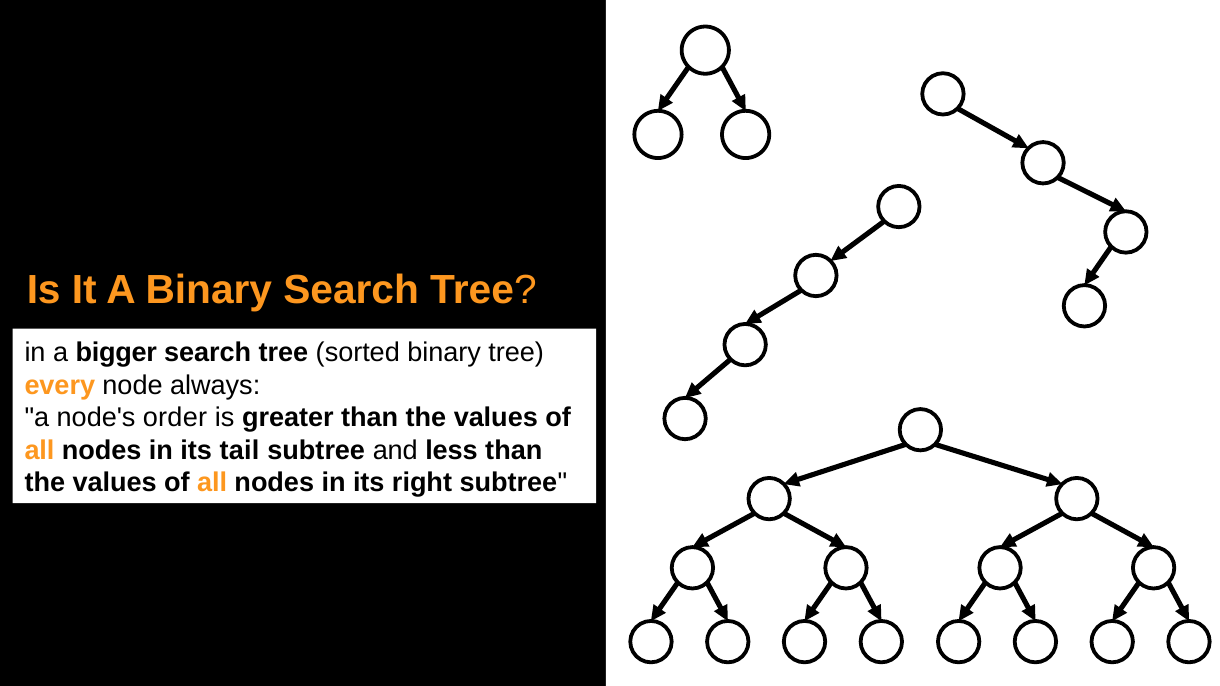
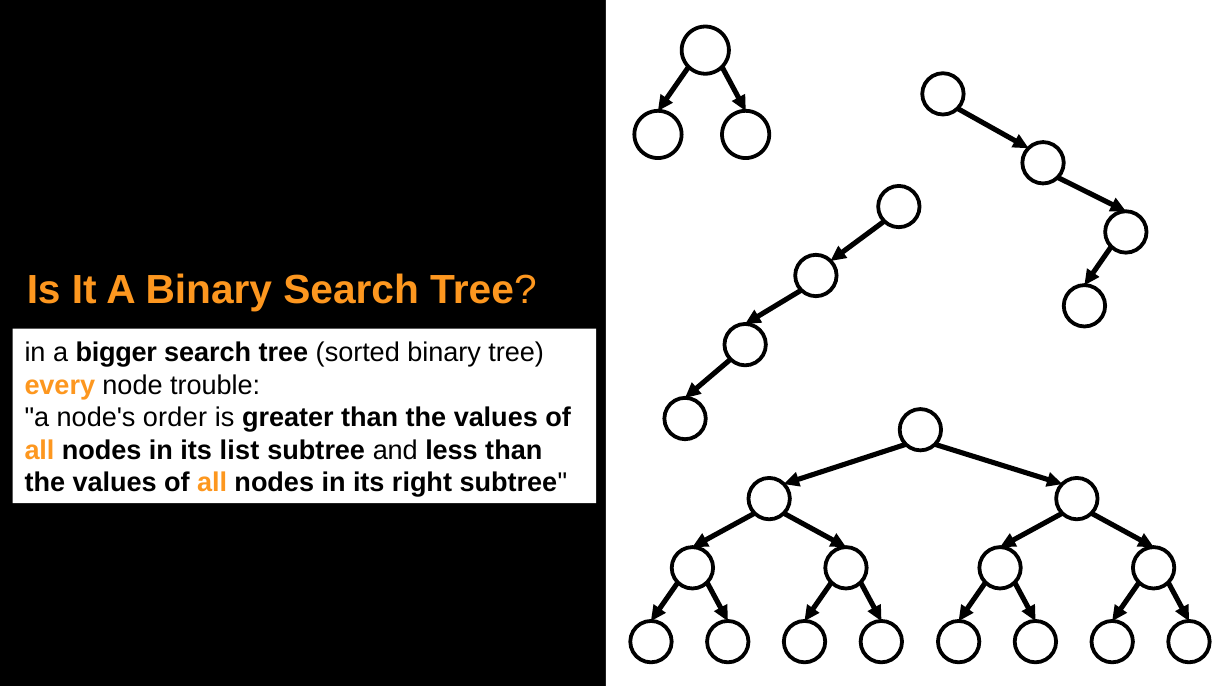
always: always -> trouble
tail: tail -> list
